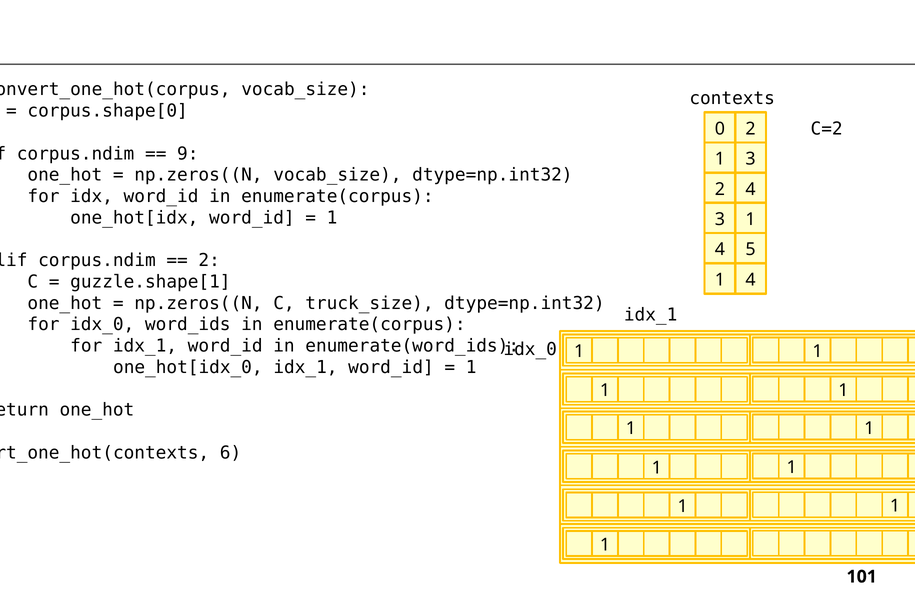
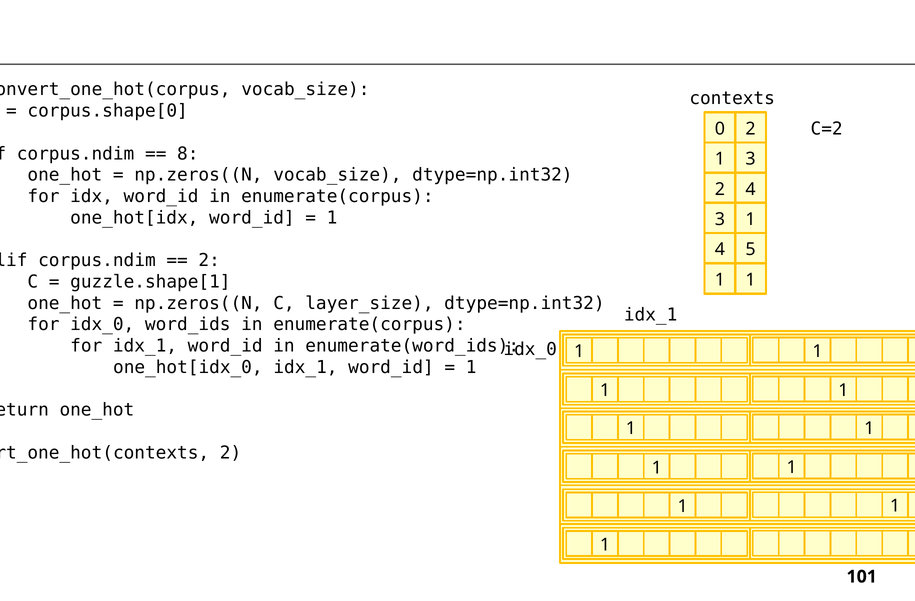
9: 9 -> 8
4 at (751, 280): 4 -> 1
truck_size: truck_size -> layer_size
6 at (231, 453): 6 -> 2
